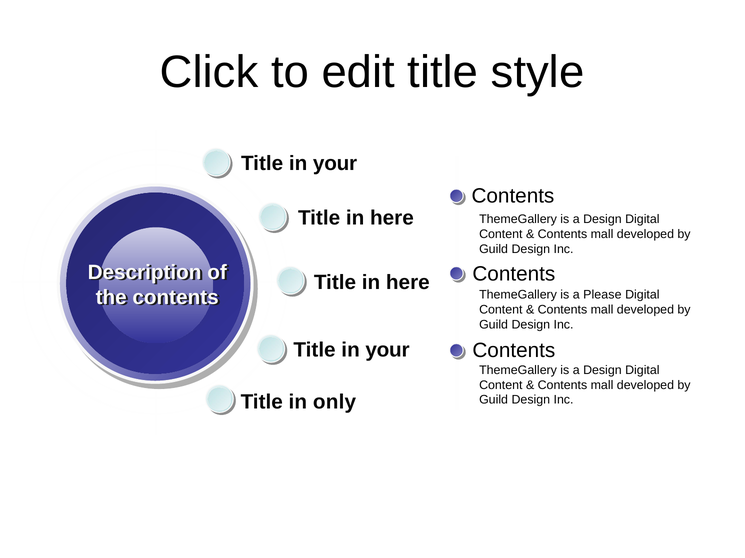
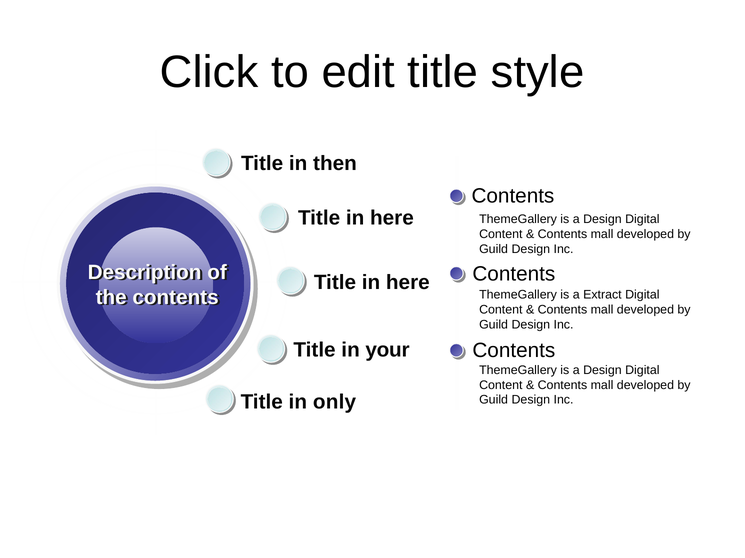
your at (335, 164): your -> then
Please: Please -> Extract
